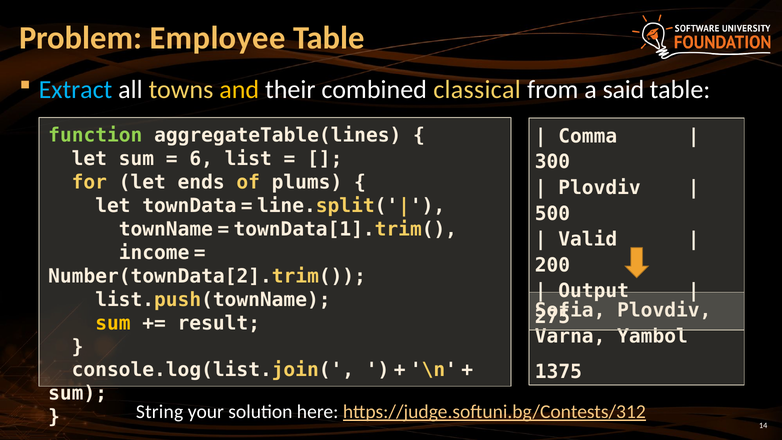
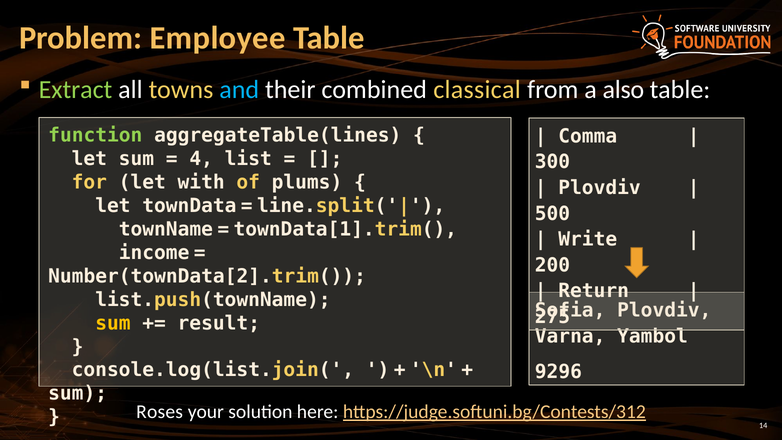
Extract colour: light blue -> light green
and colour: yellow -> light blue
said: said -> also
6: 6 -> 4
ends: ends -> with
Valid: Valid -> Write
Output: Output -> Return
1375: 1375 -> 9296
String: String -> Roses
